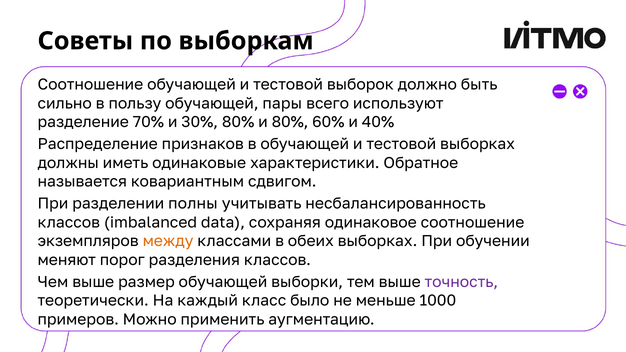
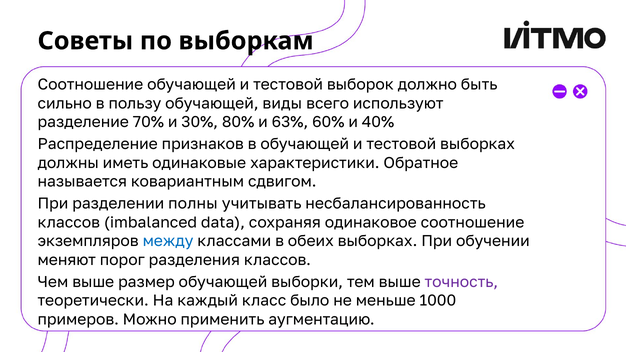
пары: пары -> виды
и 80%: 80% -> 63%
между colour: orange -> blue
